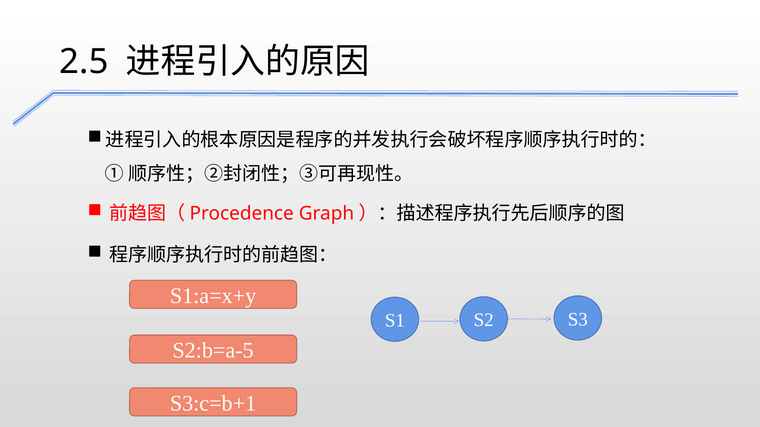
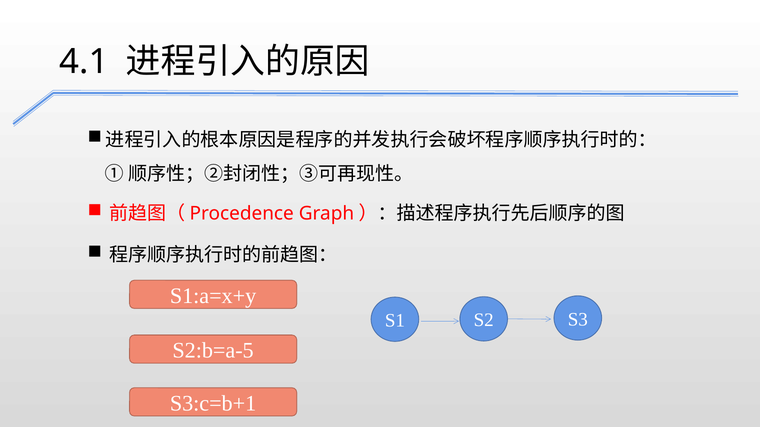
2.5: 2.5 -> 4.1
